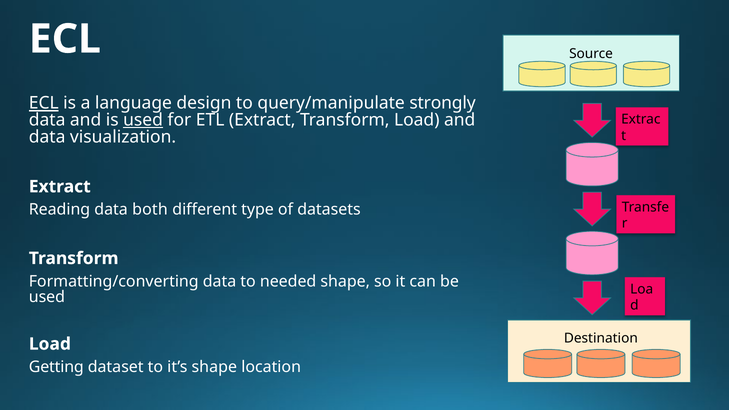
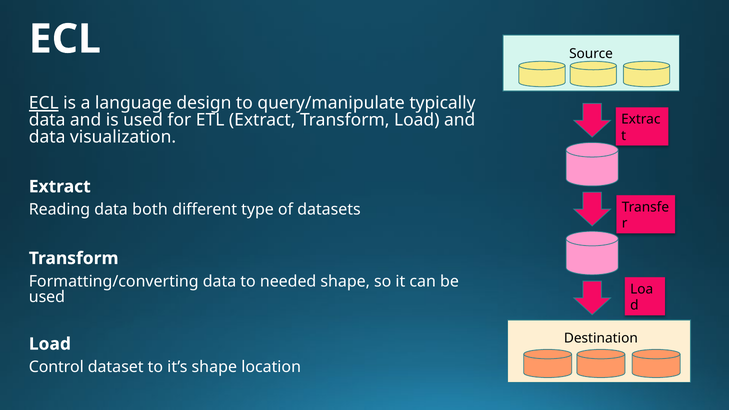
strongly: strongly -> typically
used at (143, 120) underline: present -> none
Getting: Getting -> Control
